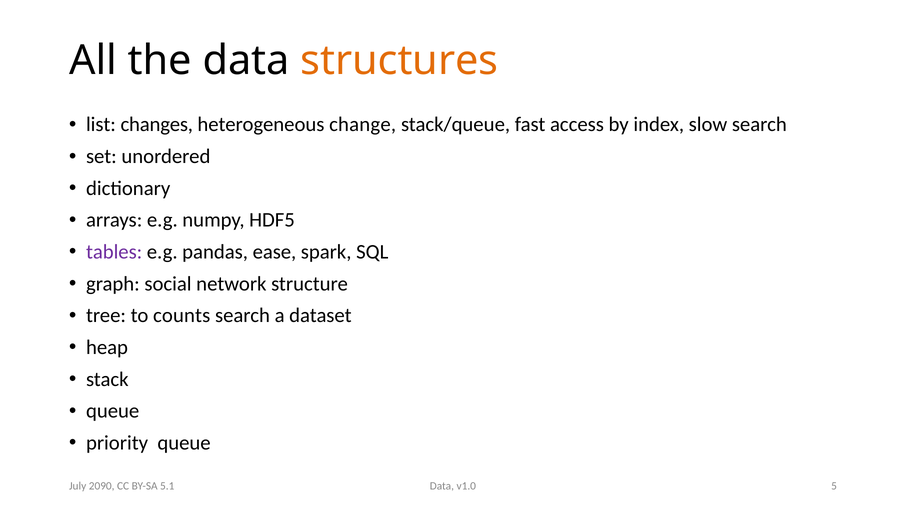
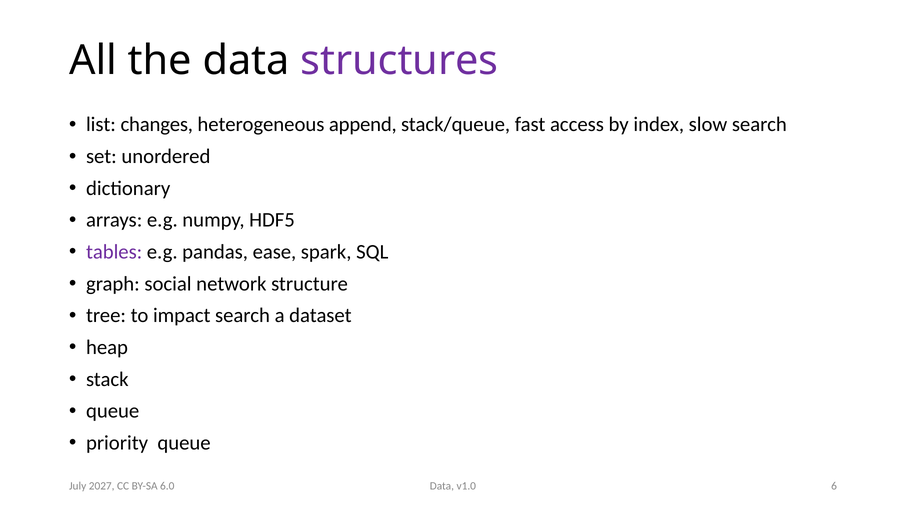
structures colour: orange -> purple
change: change -> append
counts: counts -> impact
5: 5 -> 6
2090: 2090 -> 2027
5.1: 5.1 -> 6.0
